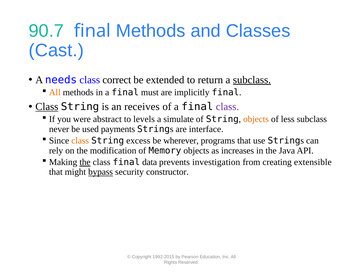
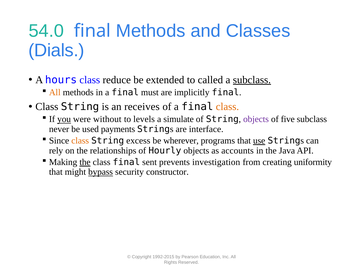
90.7: 90.7 -> 54.0
Cast: Cast -> Dials
needs: needs -> hours
correct: correct -> reduce
return: return -> called
Class at (47, 107) underline: present -> none
class at (227, 107) colour: purple -> orange
you underline: none -> present
abstract: abstract -> without
objects at (256, 119) colour: orange -> purple
less: less -> five
use underline: none -> present
modification: modification -> relationships
Memory: Memory -> Hourly
increases: increases -> accounts
data: data -> sent
extensible: extensible -> uniformity
